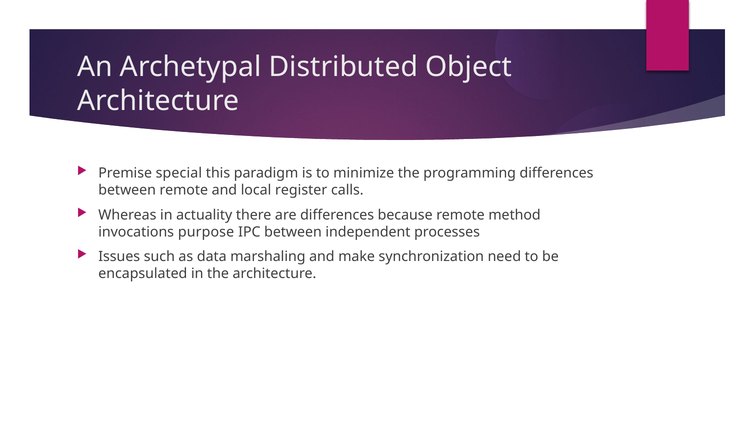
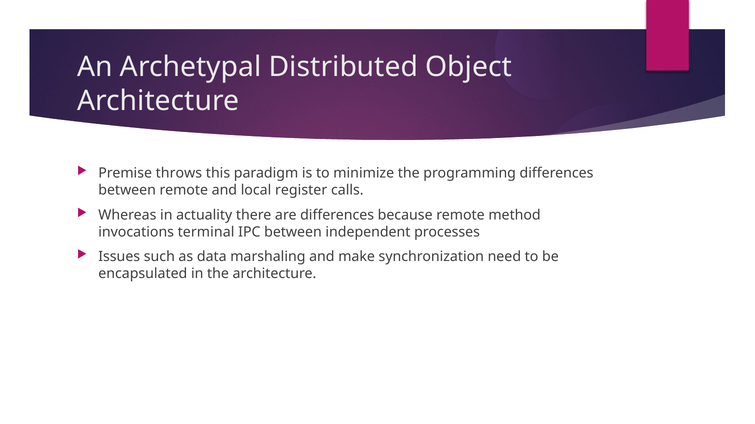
special: special -> throws
purpose: purpose -> terminal
